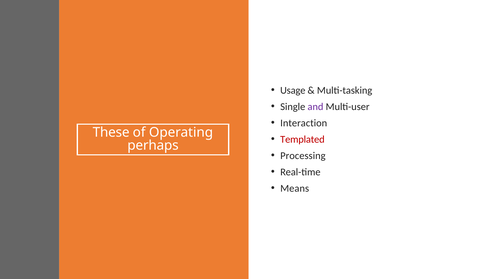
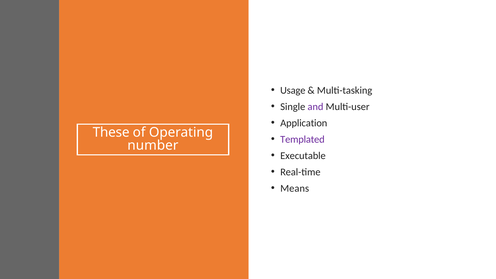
Interaction: Interaction -> Application
Templated colour: red -> purple
perhaps: perhaps -> number
Processing: Processing -> Executable
